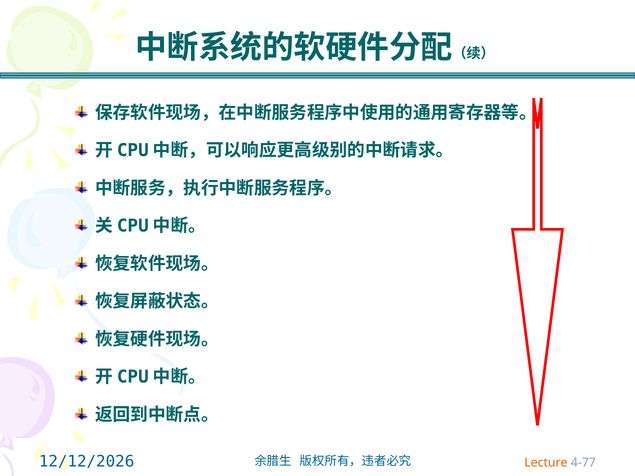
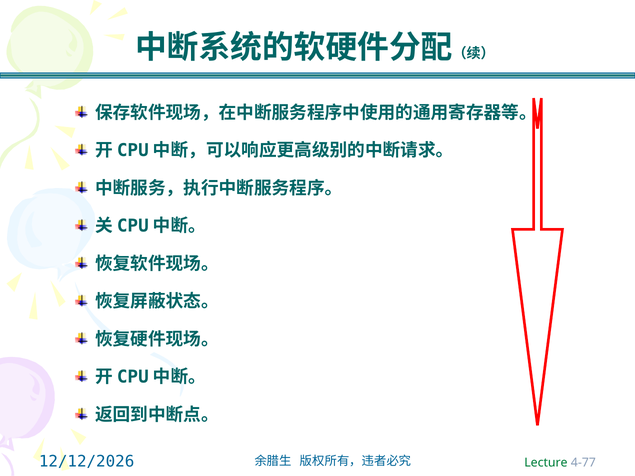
Lecture colour: orange -> green
